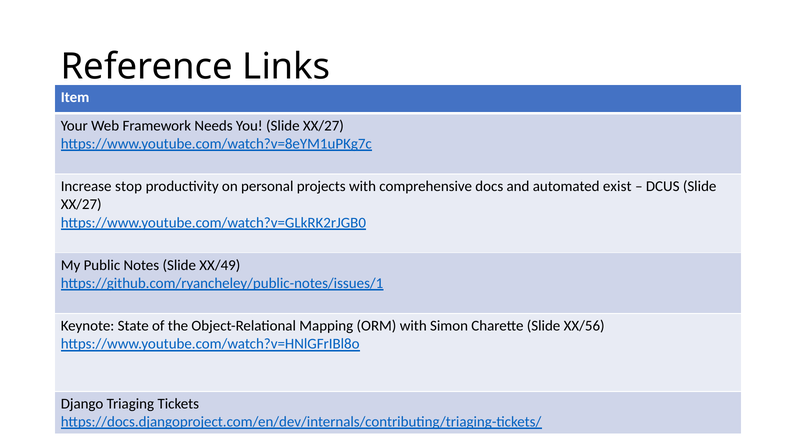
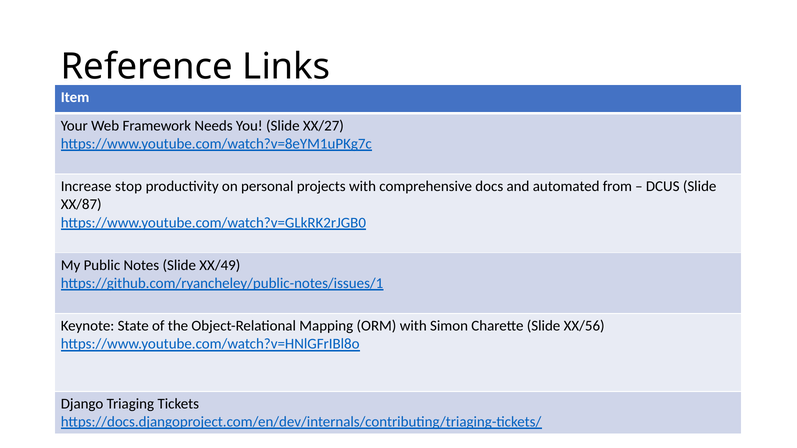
exist: exist -> from
XX/27 at (81, 205): XX/27 -> XX/87
